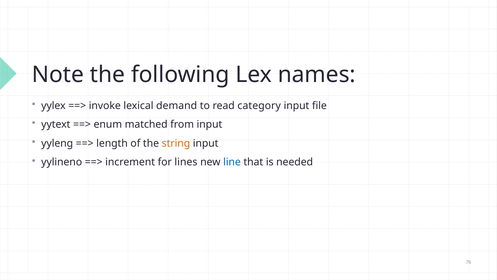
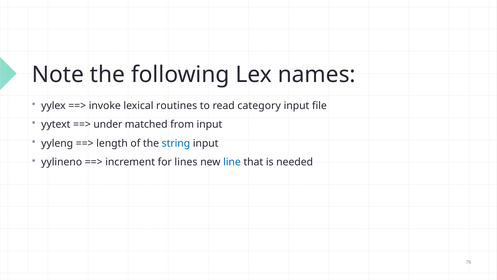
demand: demand -> routines
enum: enum -> under
string colour: orange -> blue
